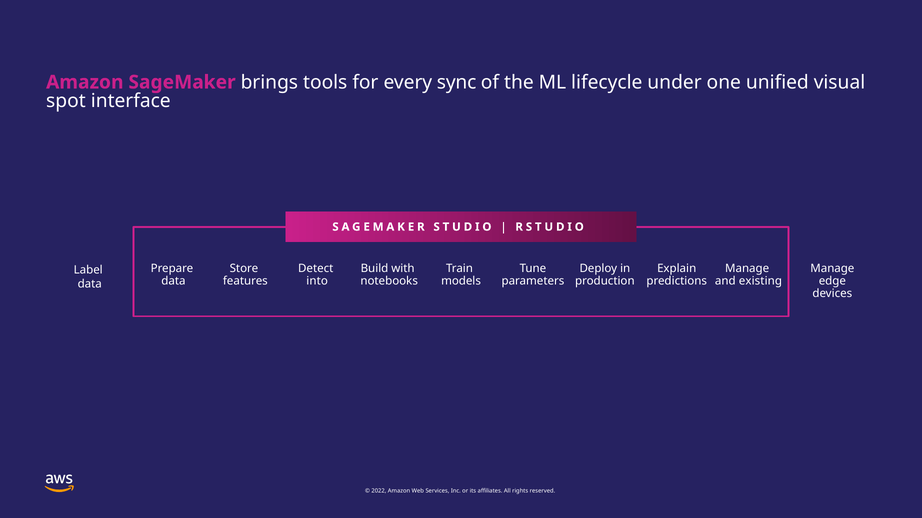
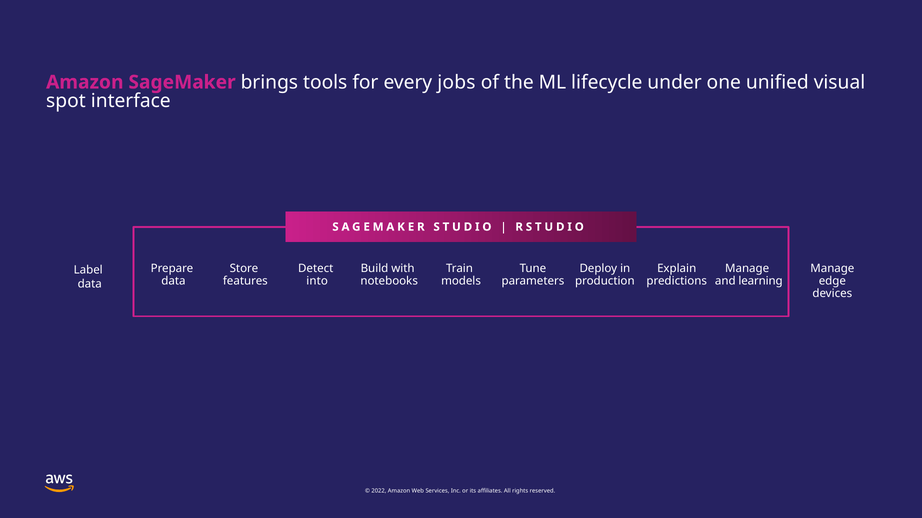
sync: sync -> jobs
existing: existing -> learning
